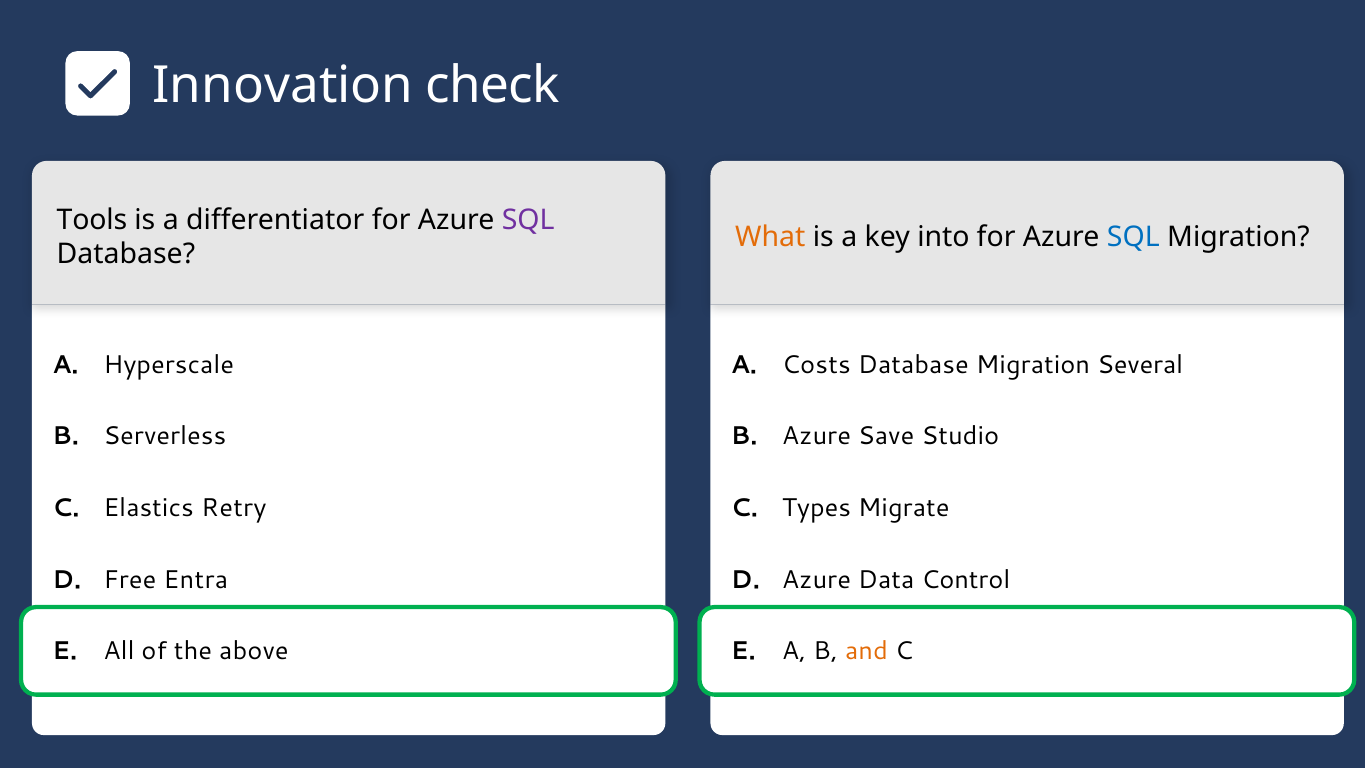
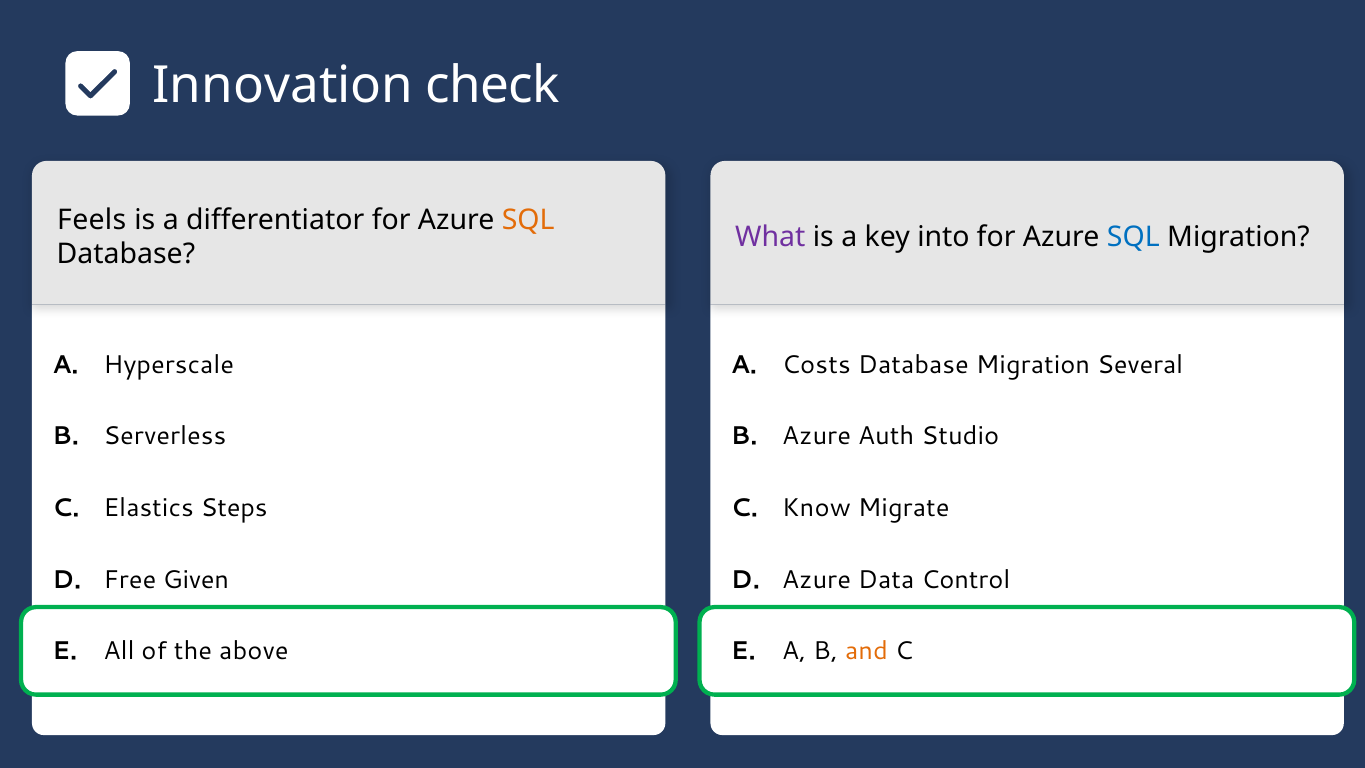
Tools: Tools -> Feels
SQL at (528, 220) colour: purple -> orange
What colour: orange -> purple
Save: Save -> Auth
Retry: Retry -> Steps
Types: Types -> Know
Entra: Entra -> Given
